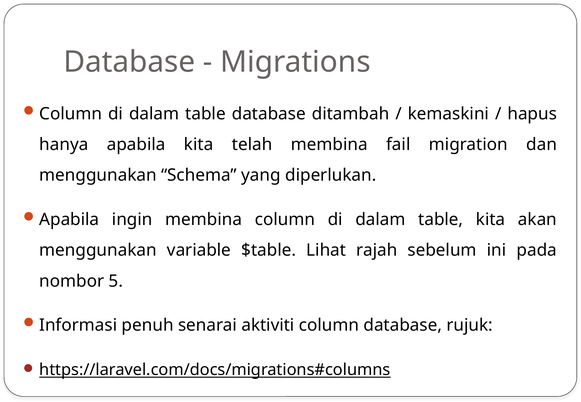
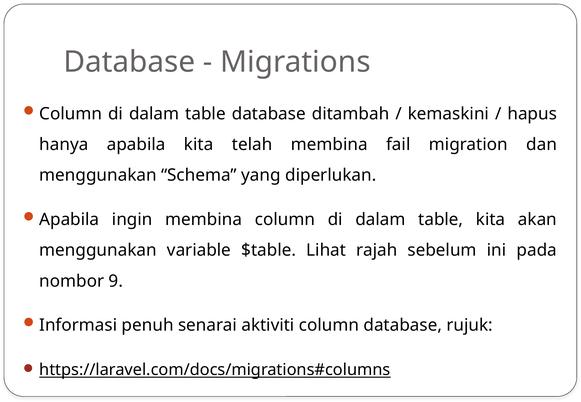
5: 5 -> 9
